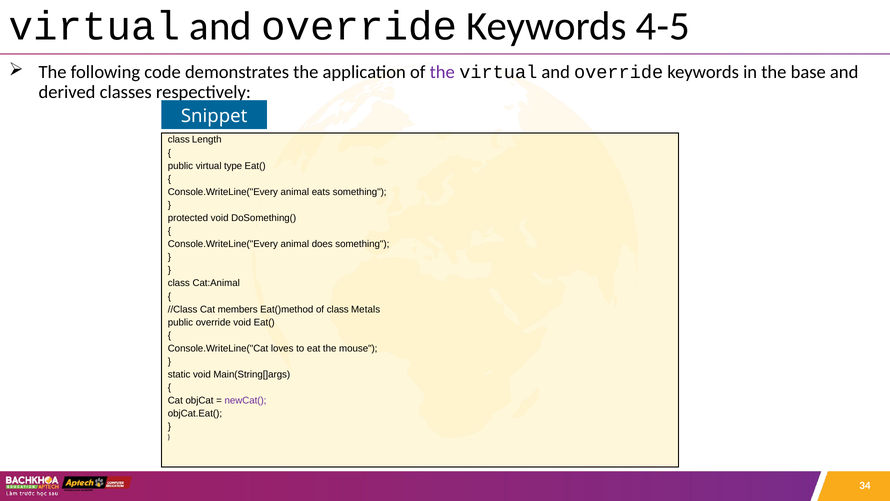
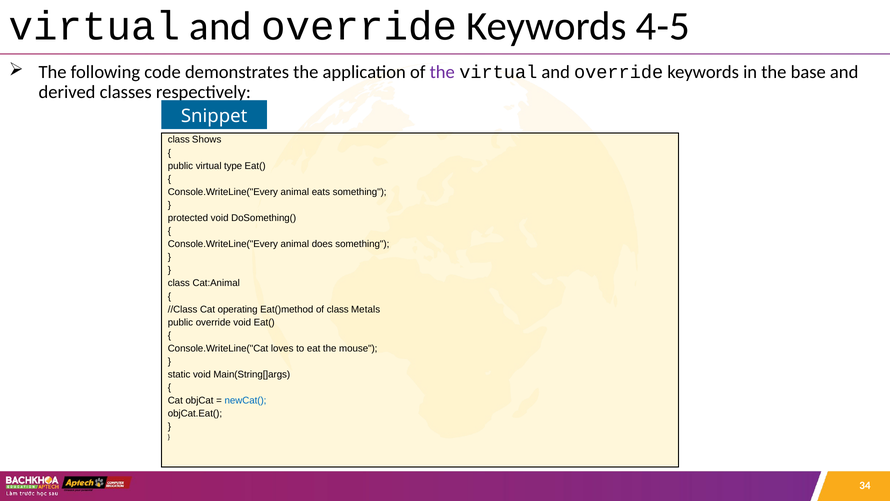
Length: Length -> Shows
members: members -> operating
newCat( colour: purple -> blue
